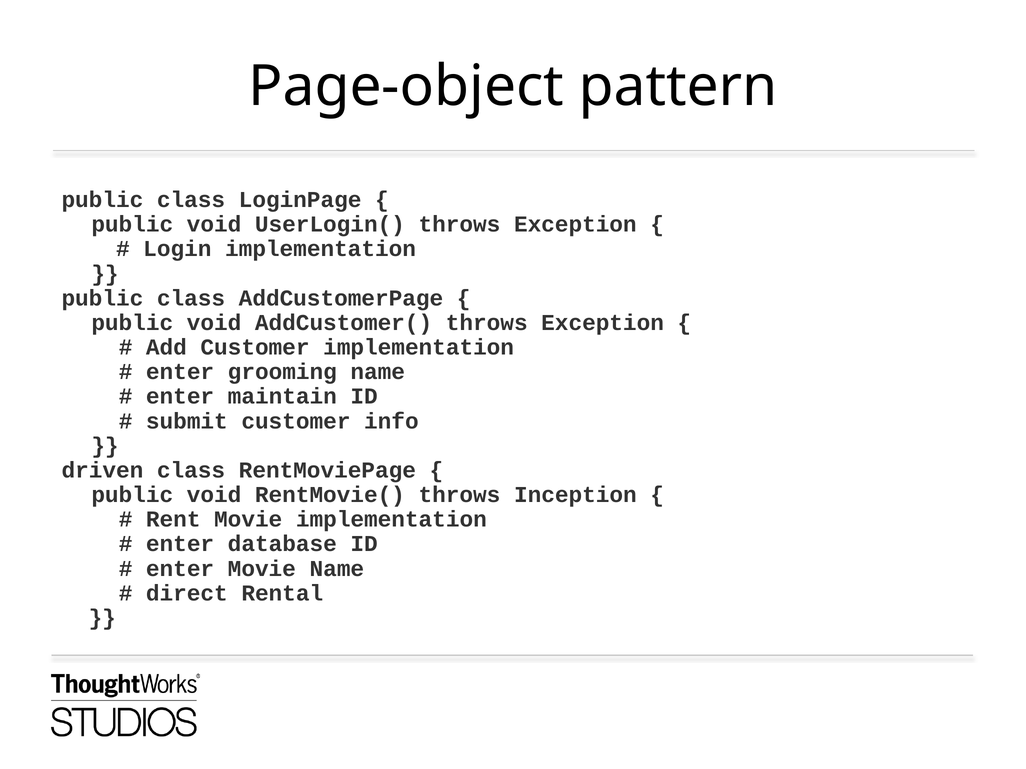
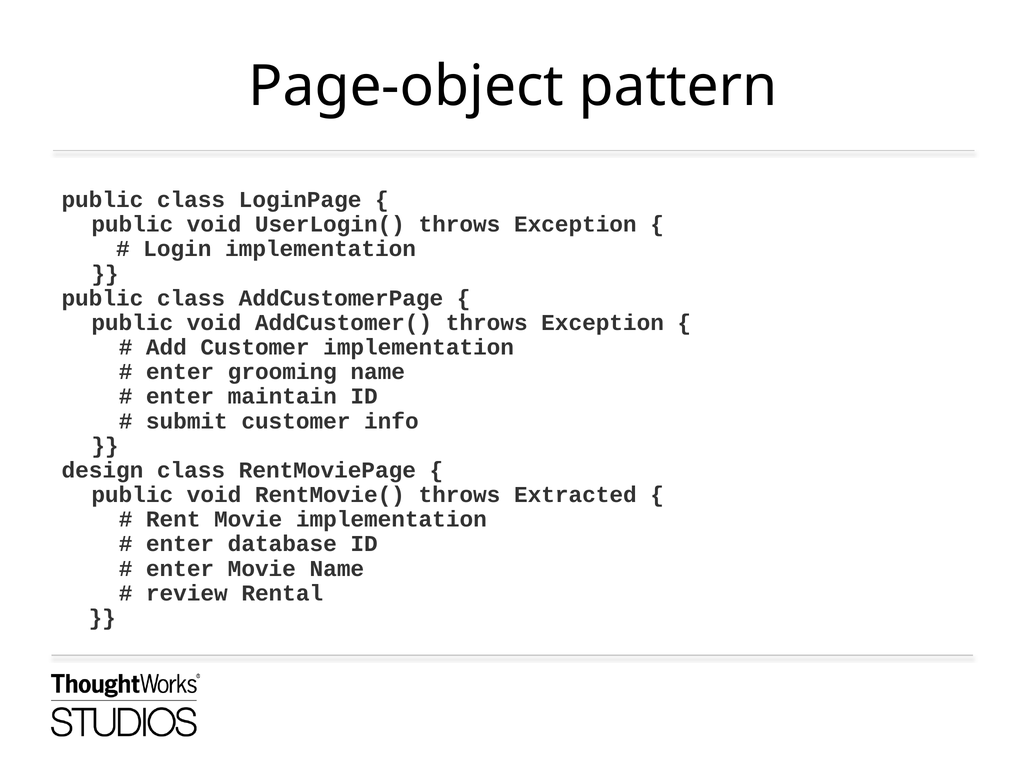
driven: driven -> design
Inception: Inception -> Extracted
direct: direct -> review
